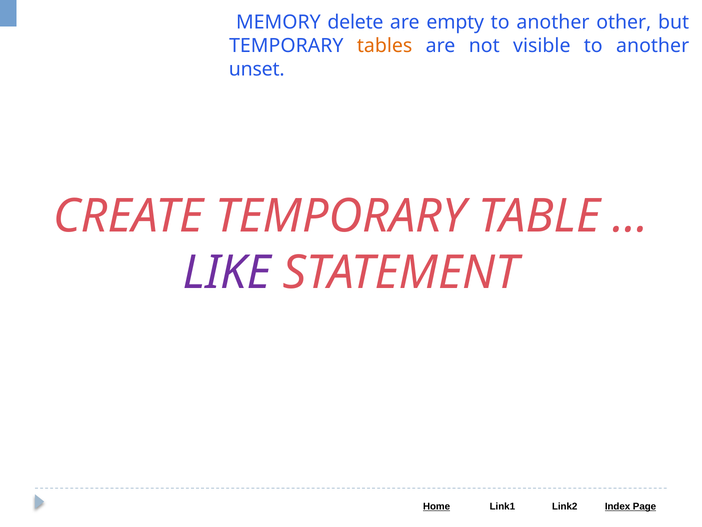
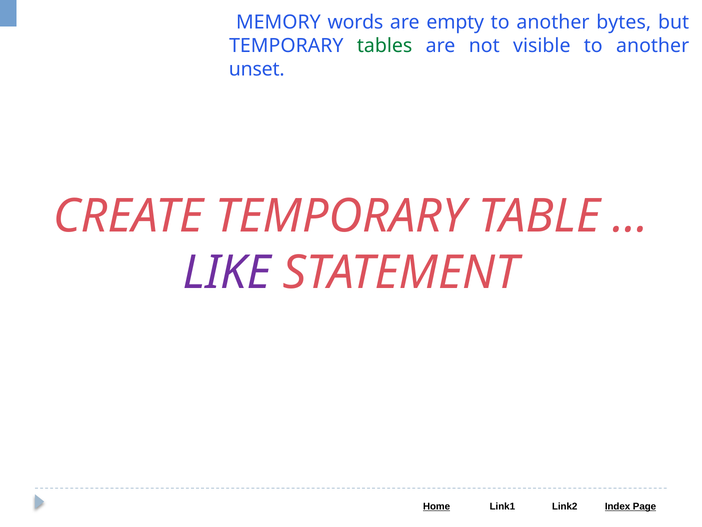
delete: delete -> words
other: other -> bytes
tables colour: orange -> green
